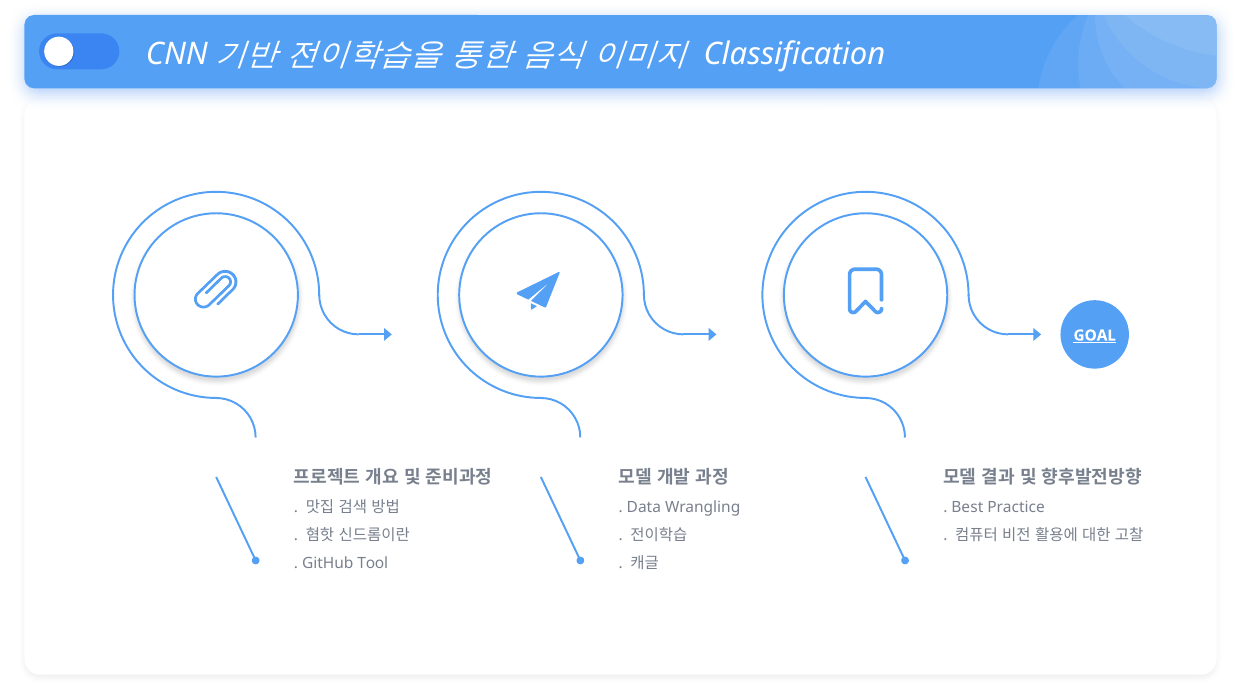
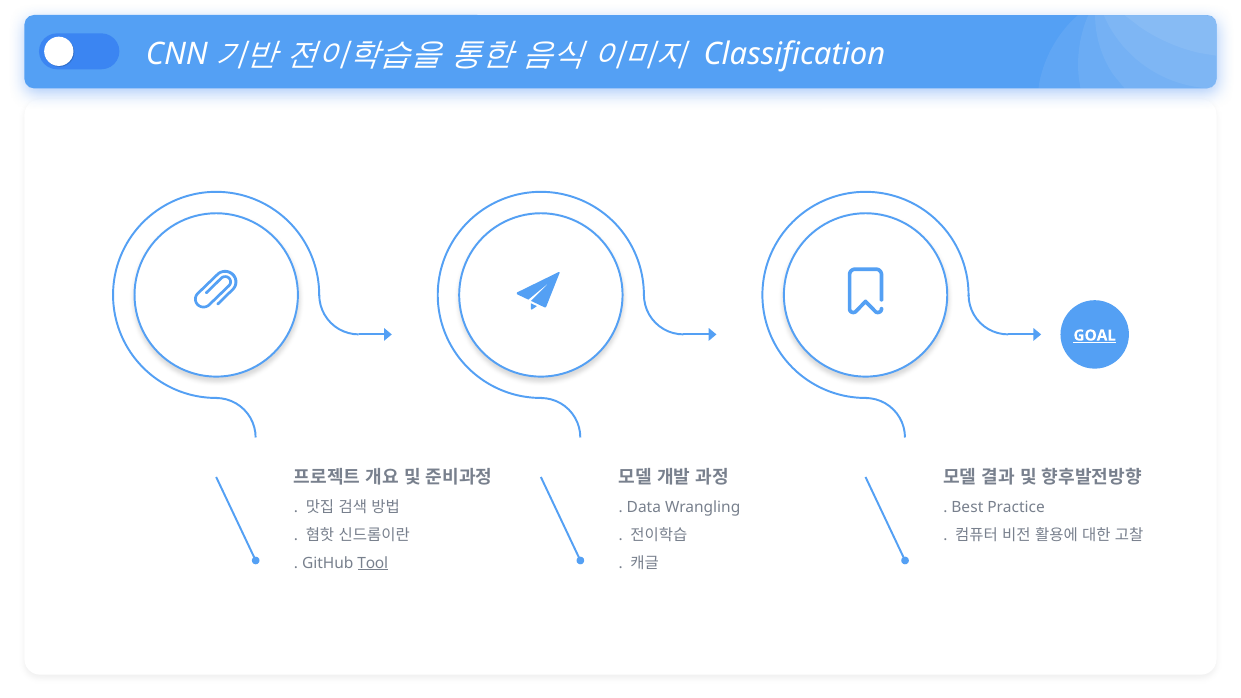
Tool underline: none -> present
